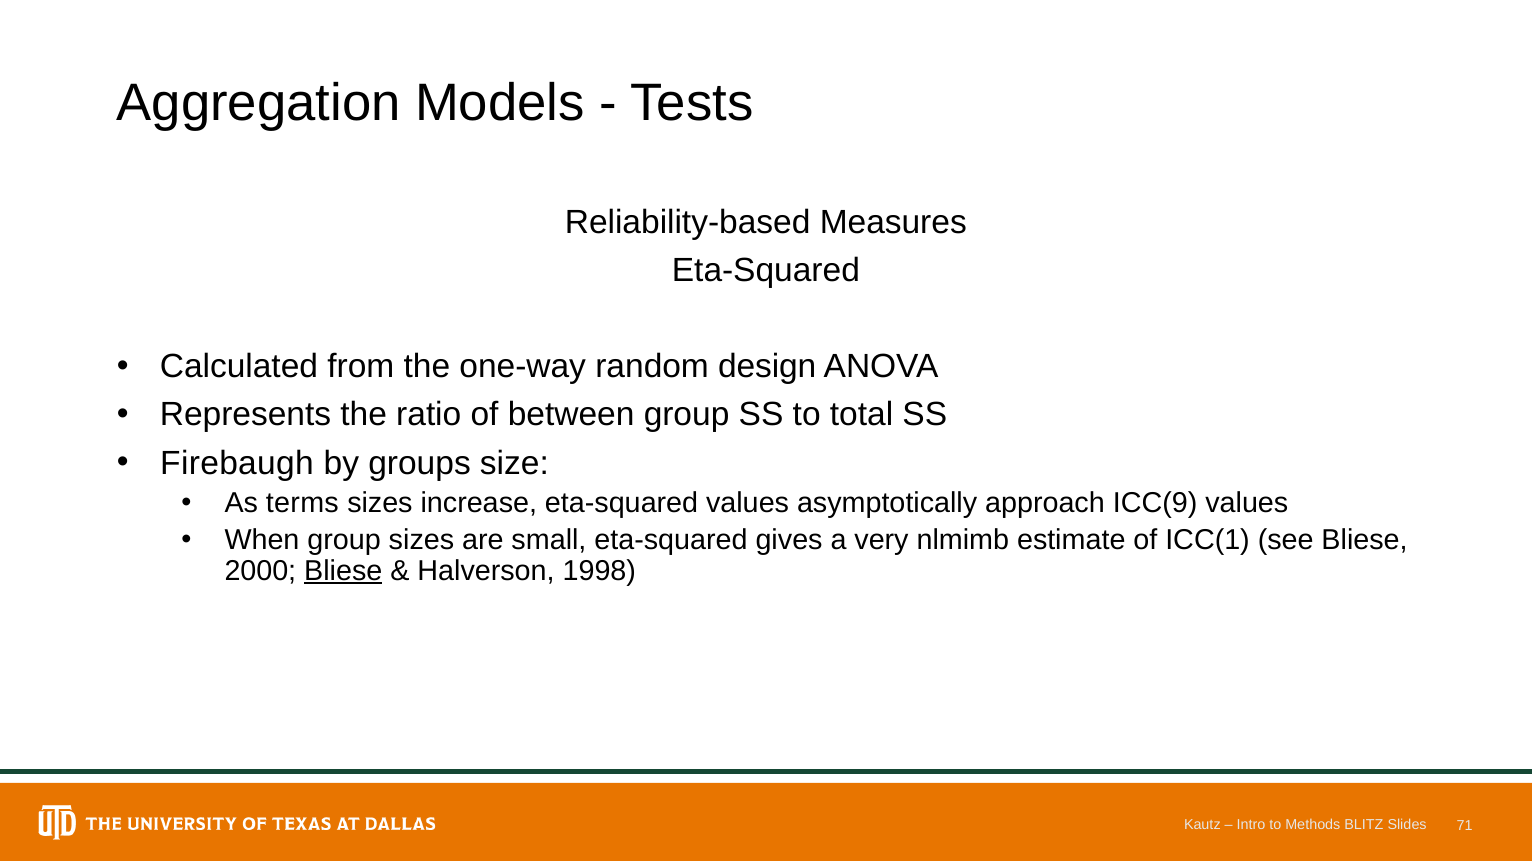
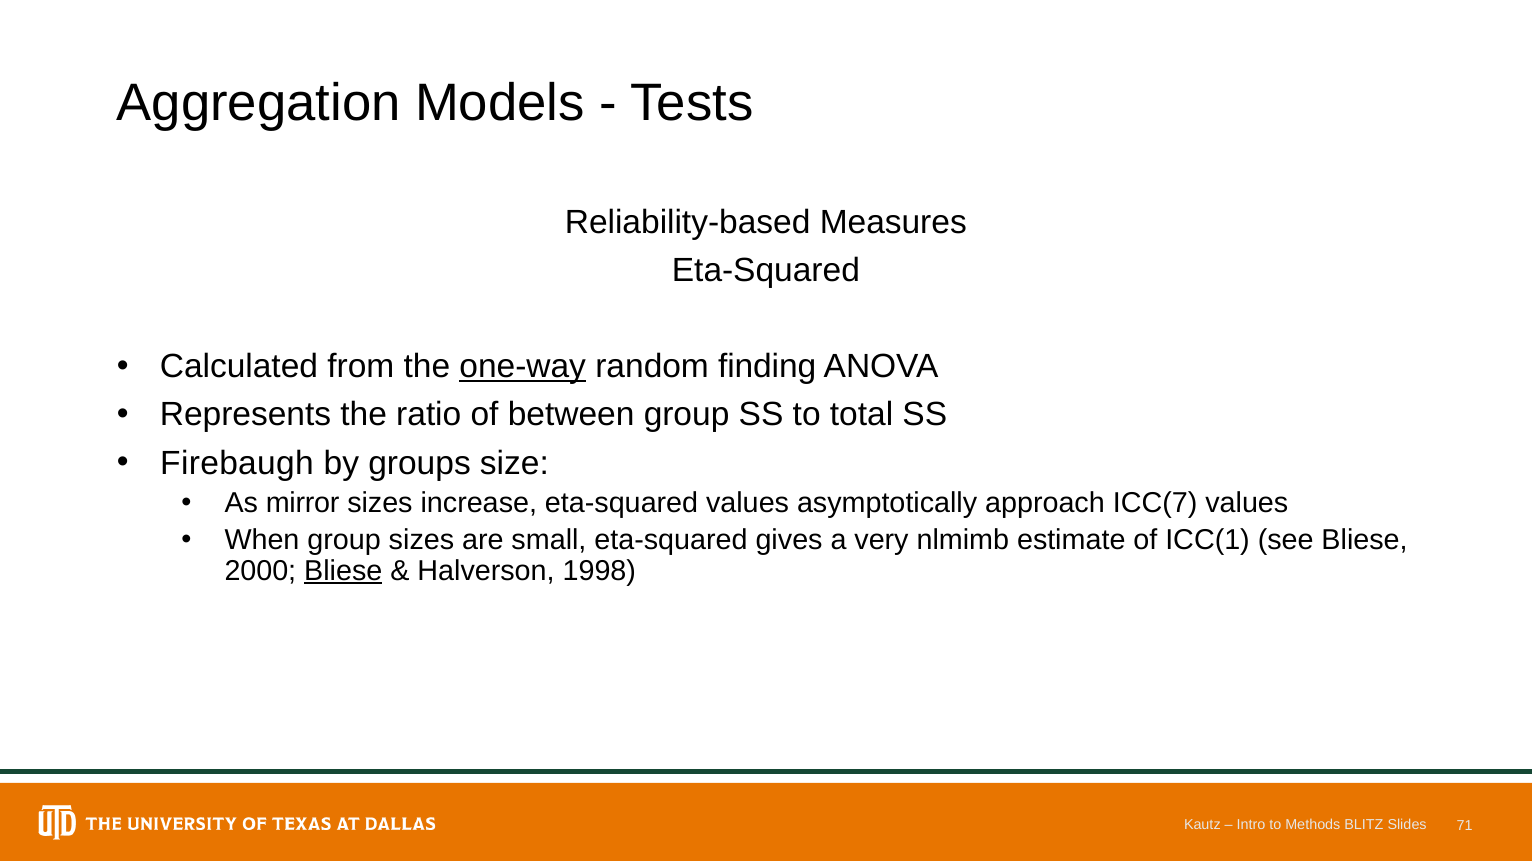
one-way underline: none -> present
design: design -> finding
terms: terms -> mirror
ICC(9: ICC(9 -> ICC(7
